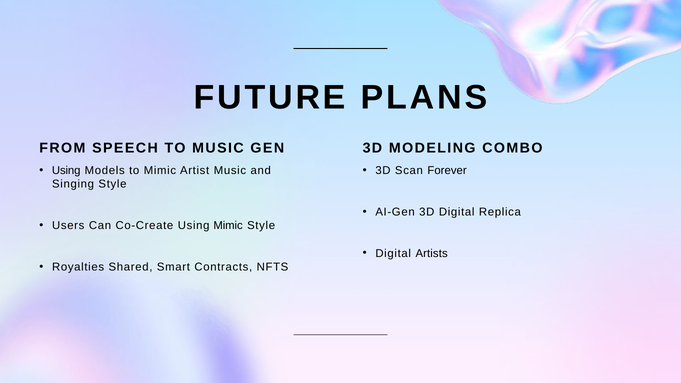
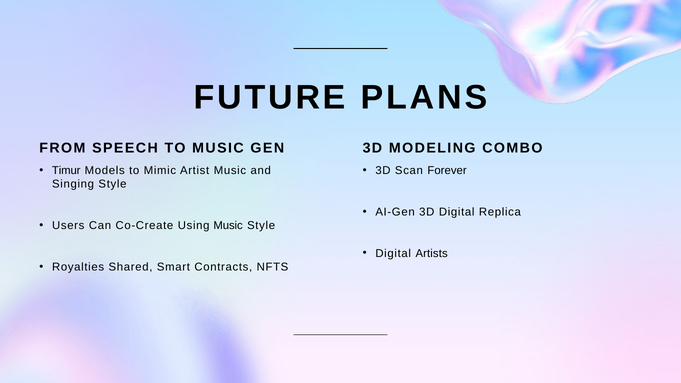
Using at (66, 171): Using -> Timur
Using Mimic: Mimic -> Music
